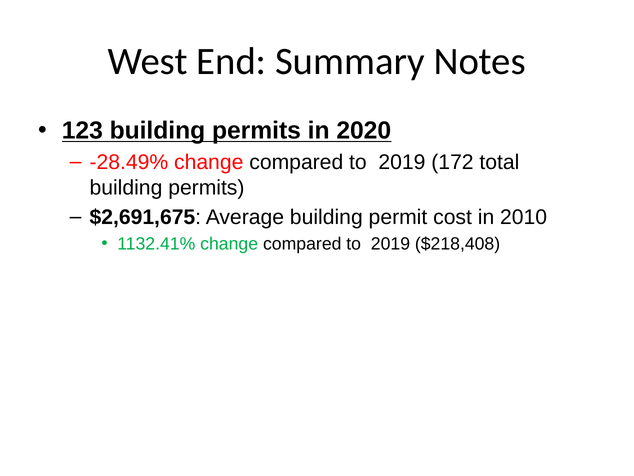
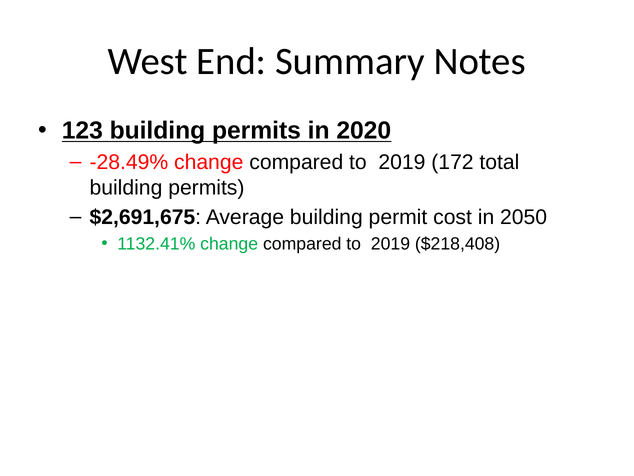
2010: 2010 -> 2050
